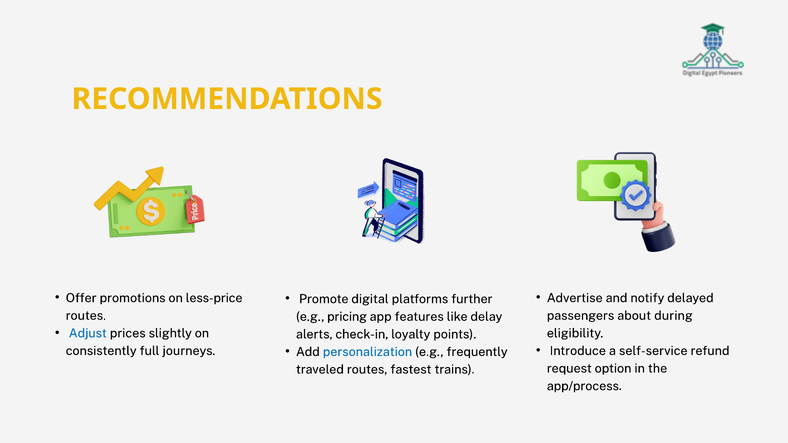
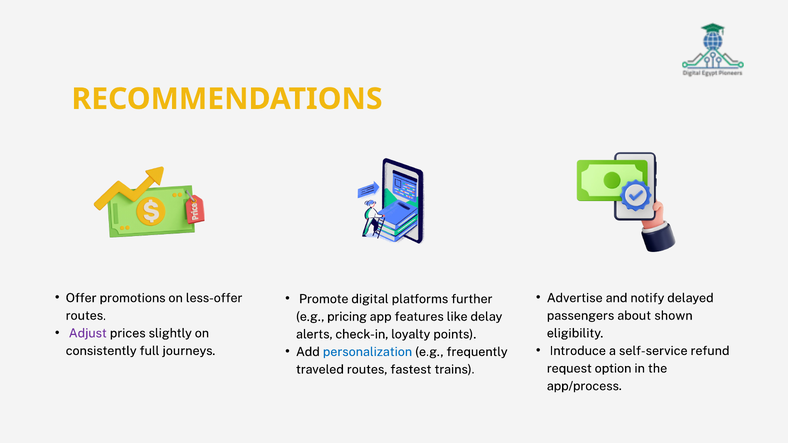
less-price: less-price -> less-offer
during: during -> shown
Adjust colour: blue -> purple
